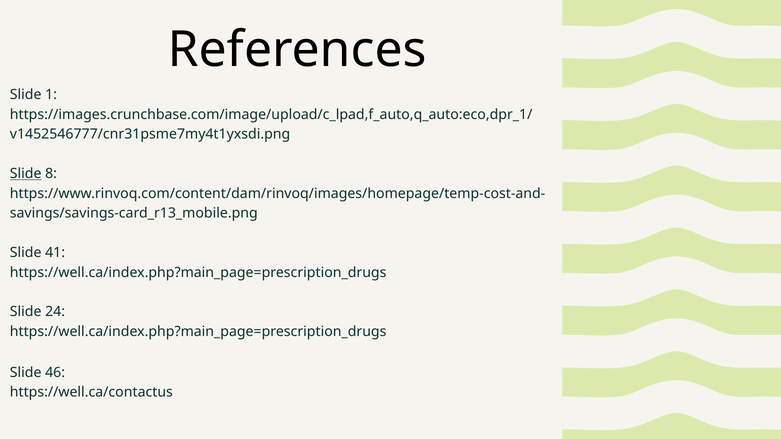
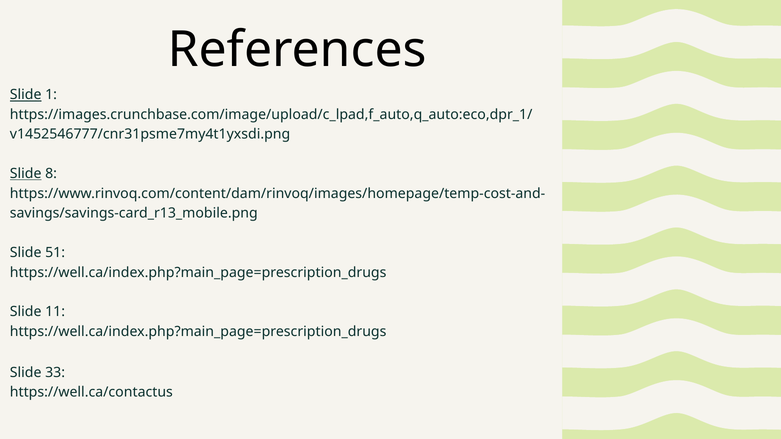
Slide at (26, 95) underline: none -> present
41: 41 -> 51
24: 24 -> 11
46: 46 -> 33
